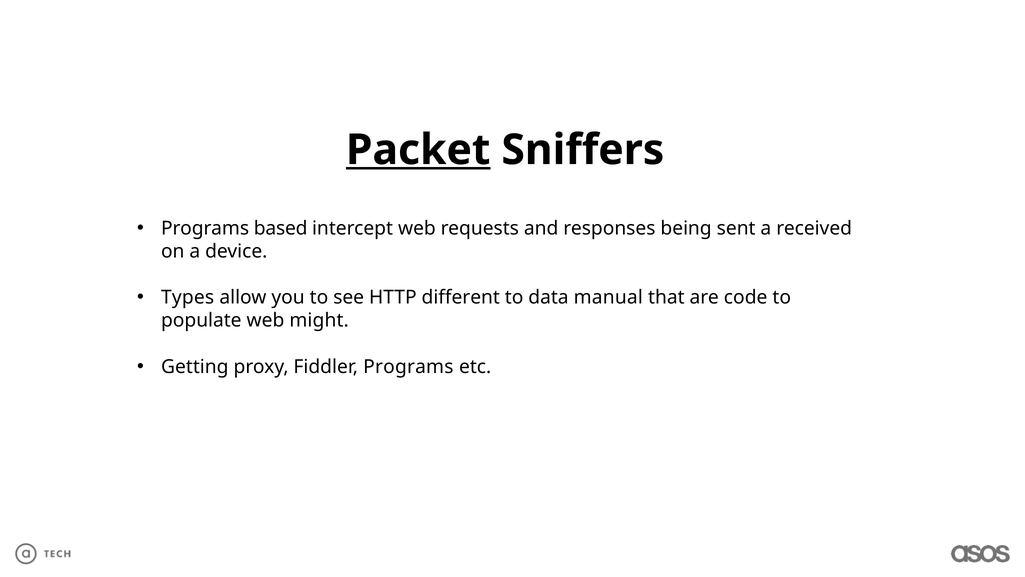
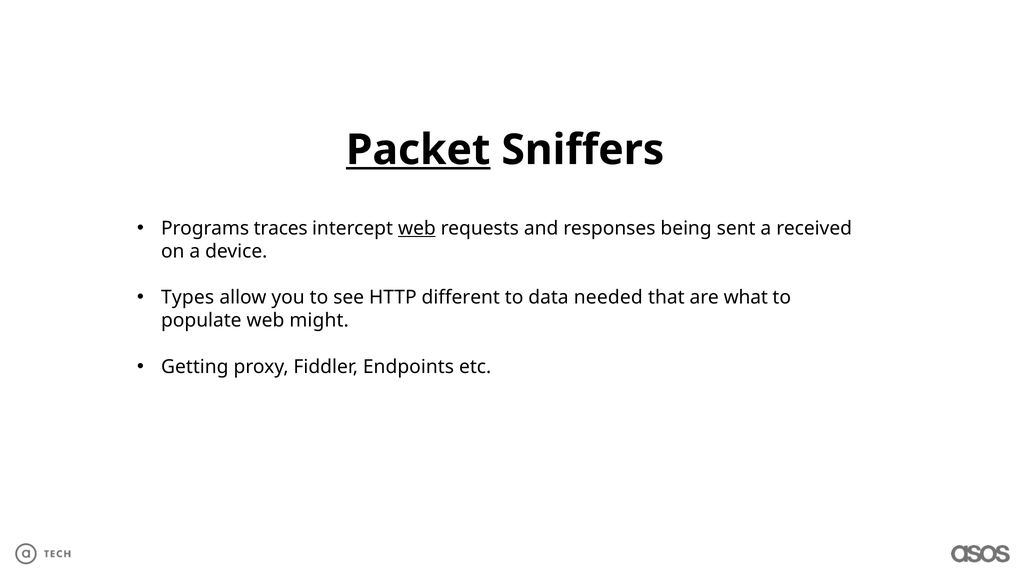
based: based -> traces
web at (417, 228) underline: none -> present
manual: manual -> needed
code: code -> what
Fiddler Programs: Programs -> Endpoints
